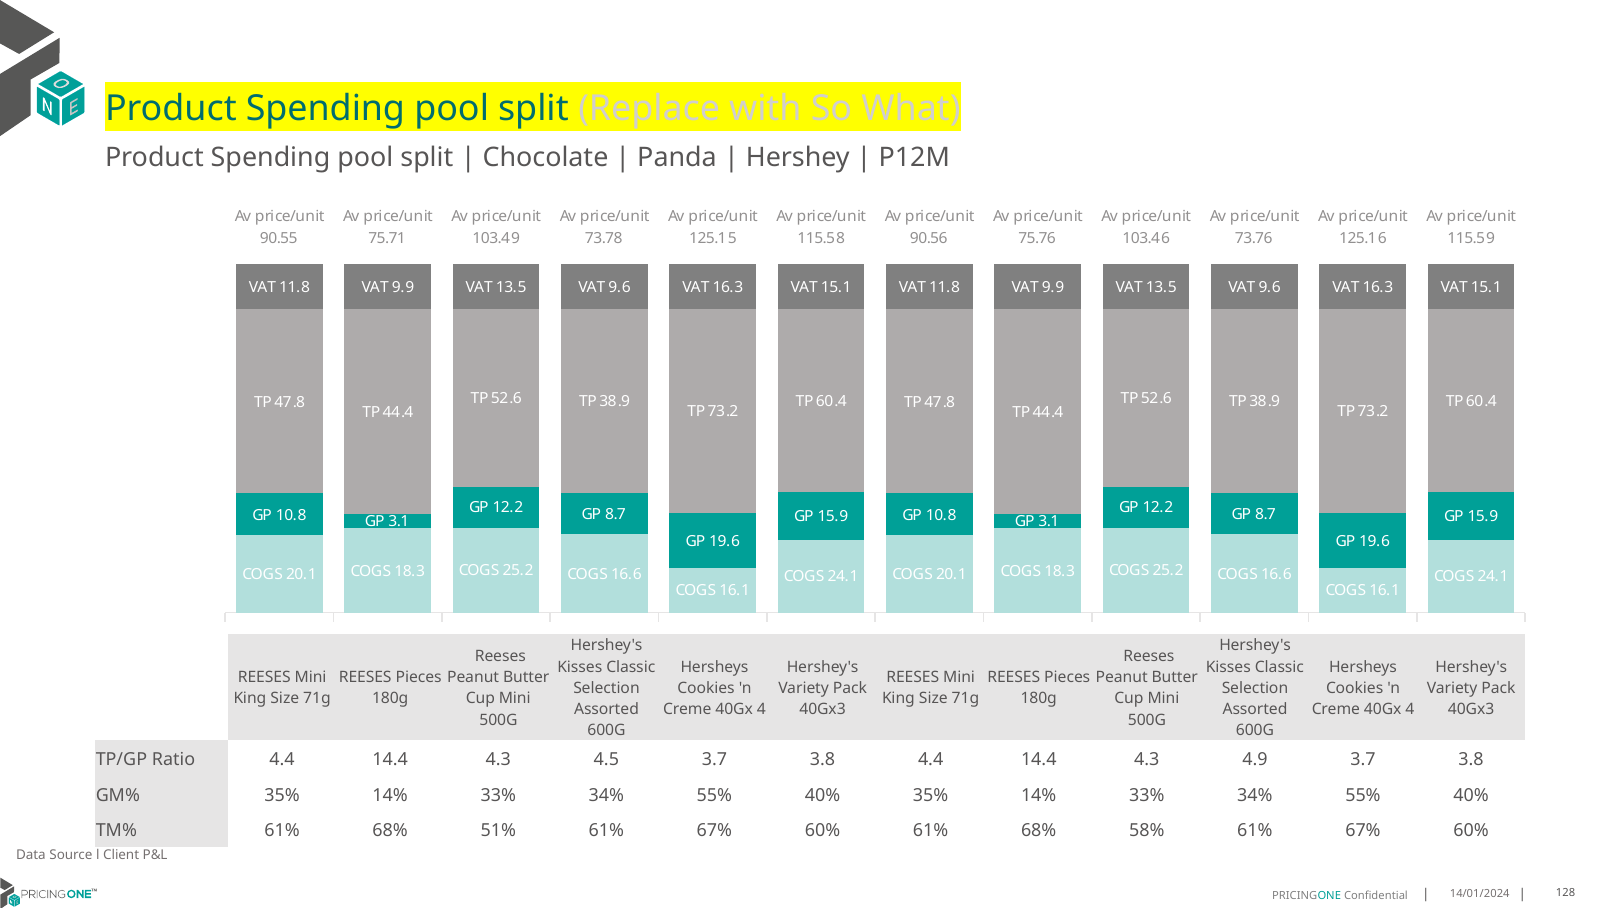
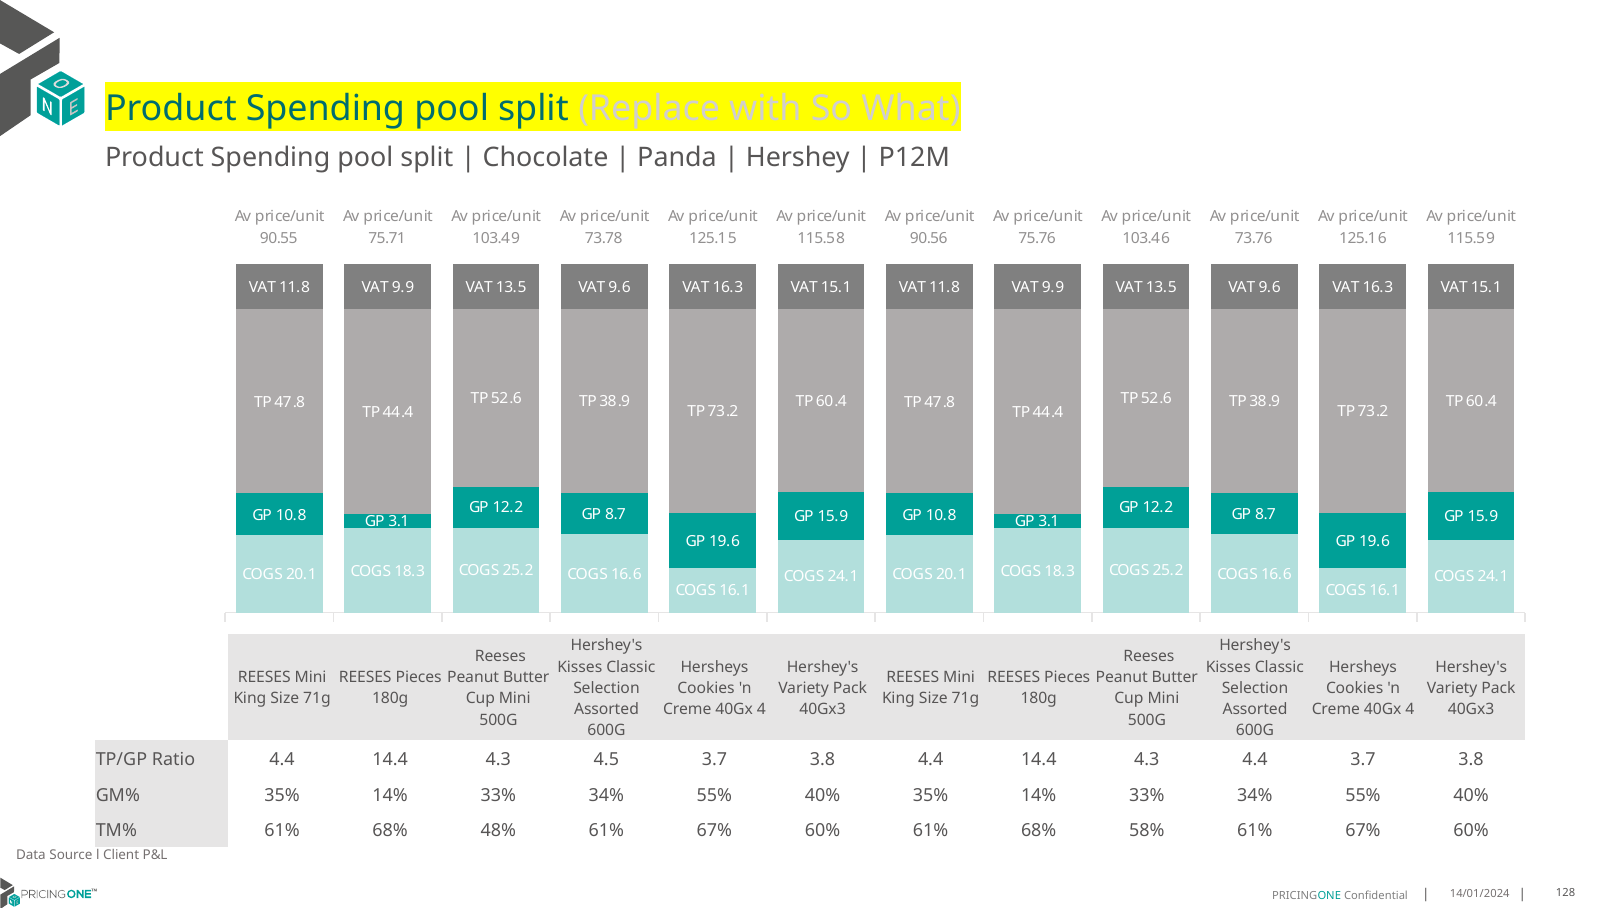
4.3 4.9: 4.9 -> 4.4
51%: 51% -> 48%
